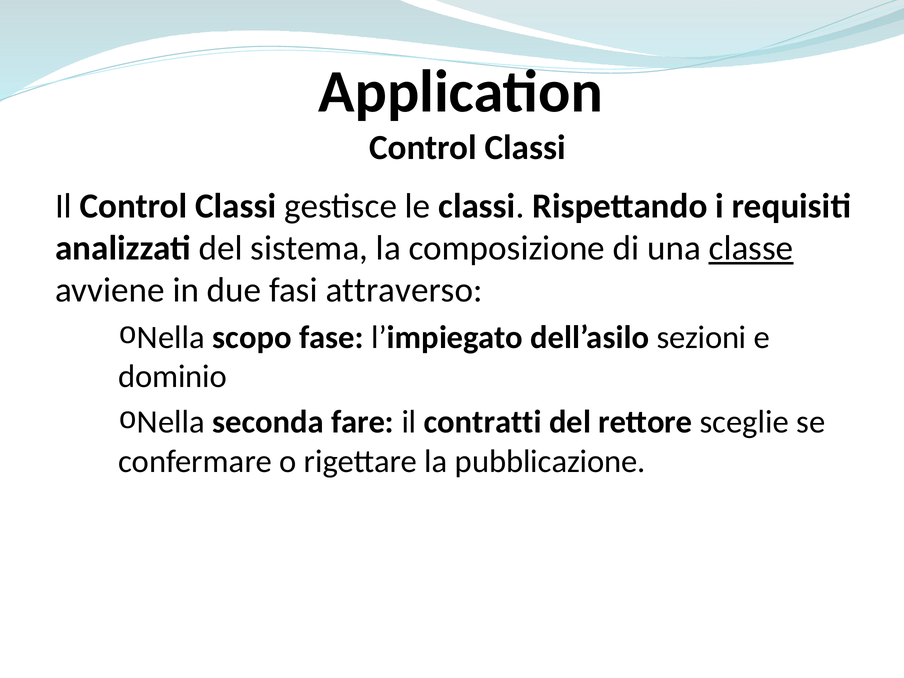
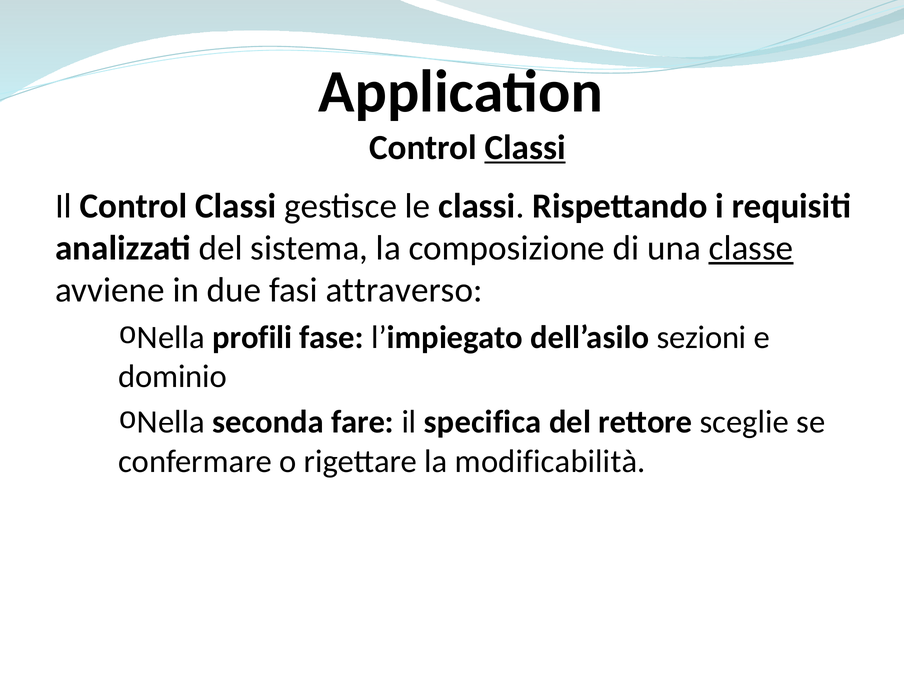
Classi at (525, 147) underline: none -> present
scopo: scopo -> profili
contratti: contratti -> specifica
pubblicazione: pubblicazione -> modificabilità
